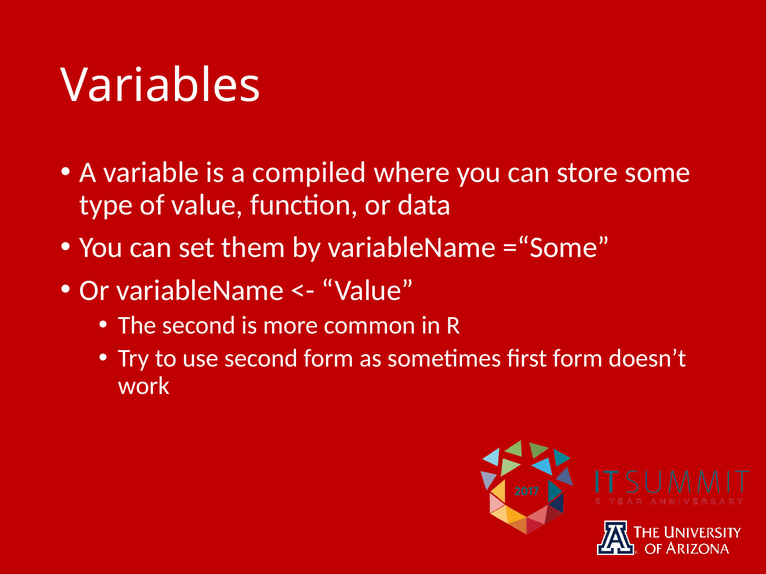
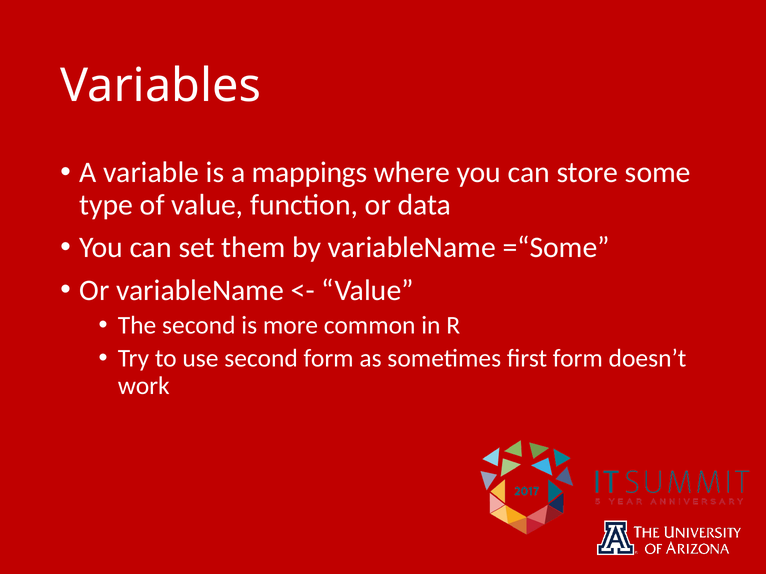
compiled: compiled -> mappings
